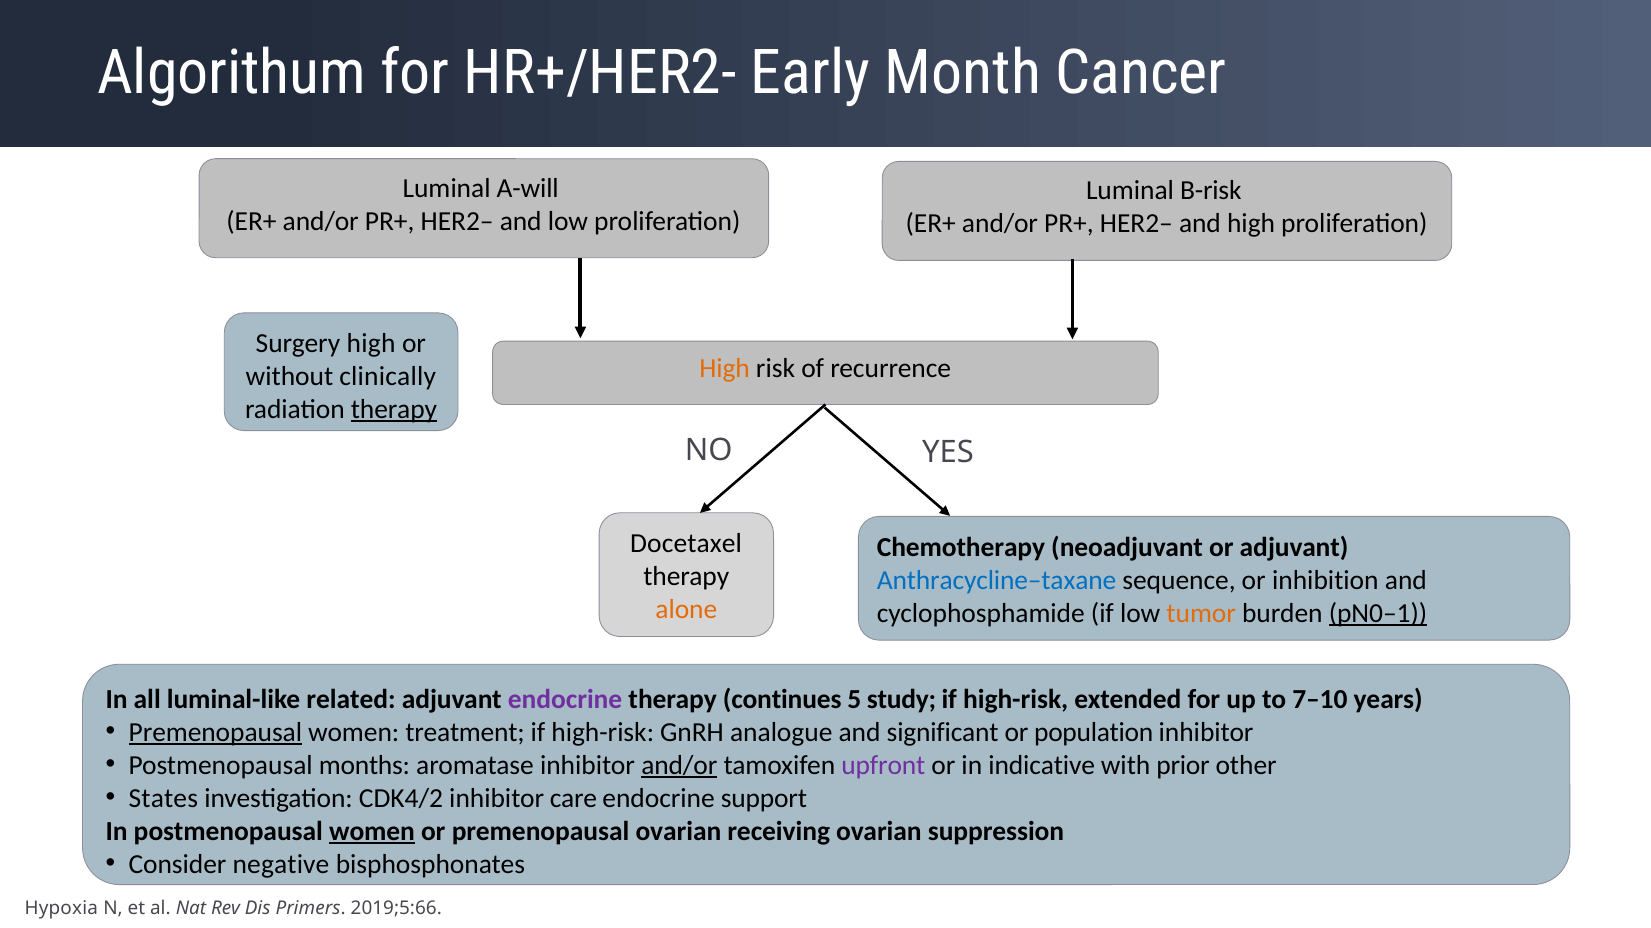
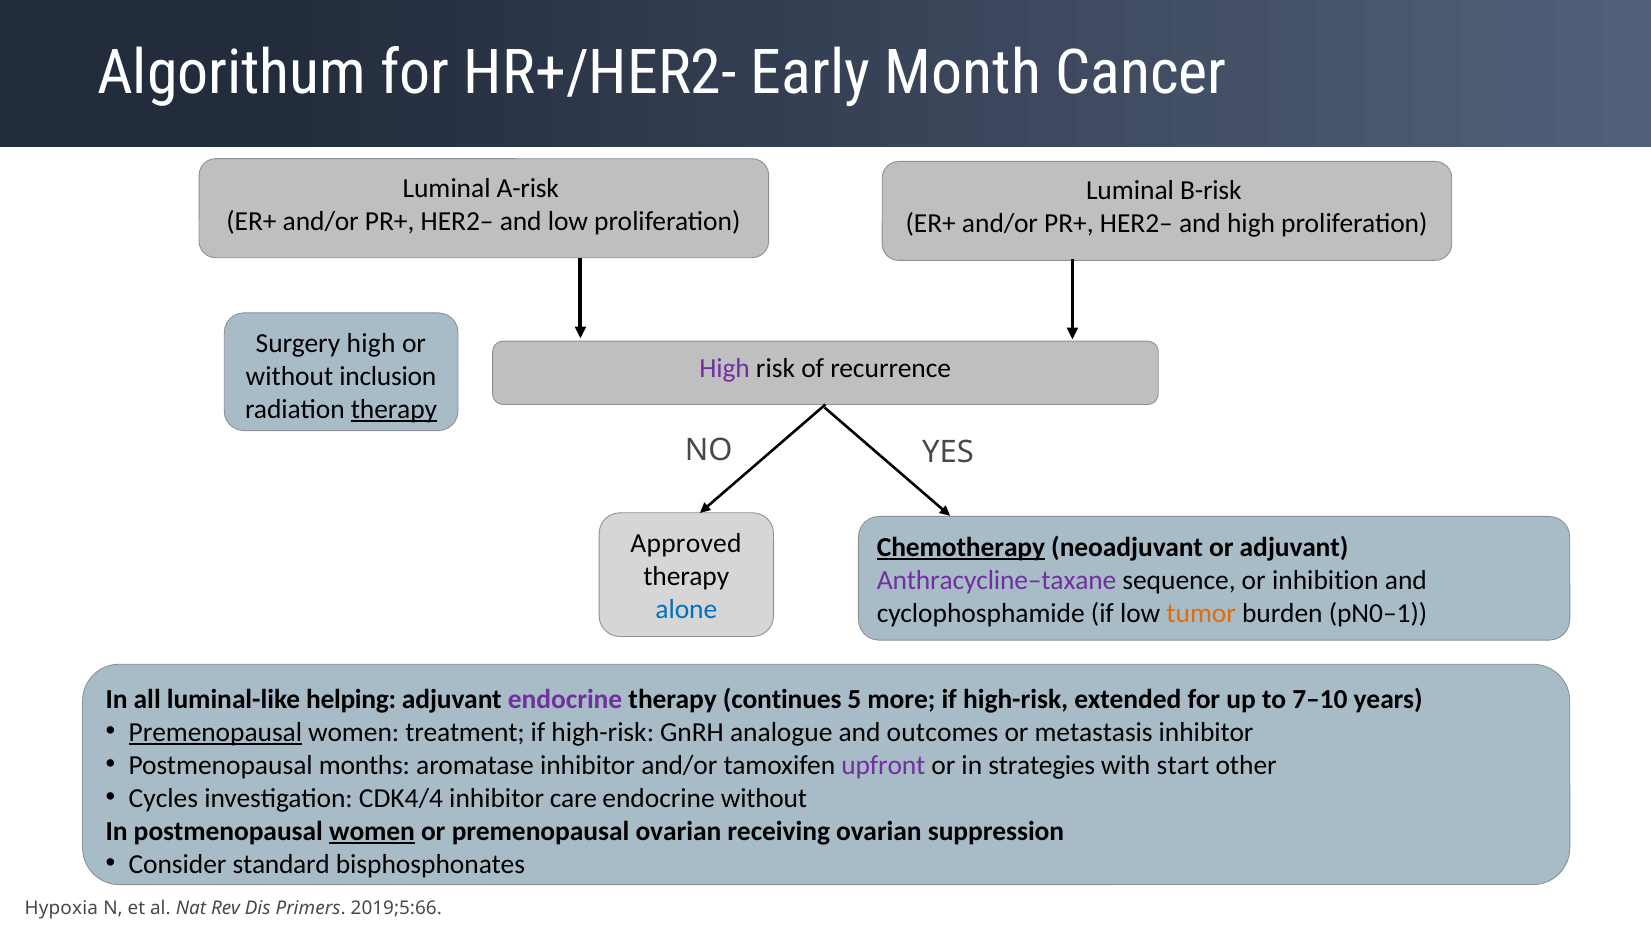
A-will: A-will -> A-risk
High at (725, 369) colour: orange -> purple
clinically: clinically -> inclusion
Docetaxel: Docetaxel -> Approved
Chemotherapy underline: none -> present
Anthracycline–taxane colour: blue -> purple
alone colour: orange -> blue
pN0–1 underline: present -> none
related: related -> helping
study: study -> more
significant: significant -> outcomes
population: population -> metastasis
and/or at (679, 766) underline: present -> none
indicative: indicative -> strategies
prior: prior -> start
States: States -> Cycles
CDK4/2: CDK4/2 -> CDK4/4
endocrine support: support -> without
negative: negative -> standard
